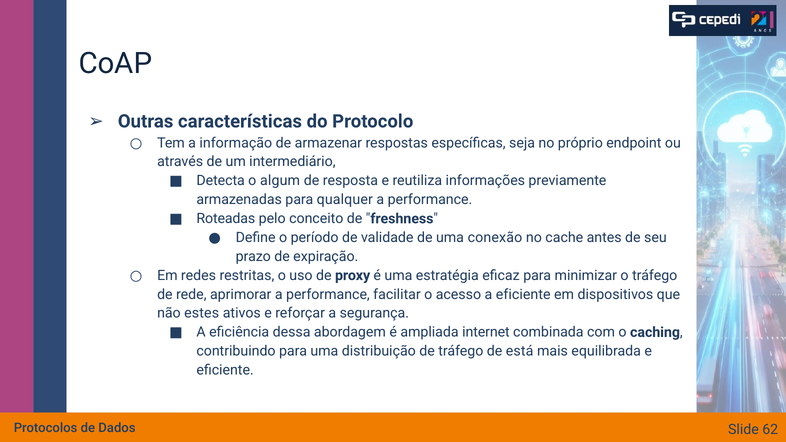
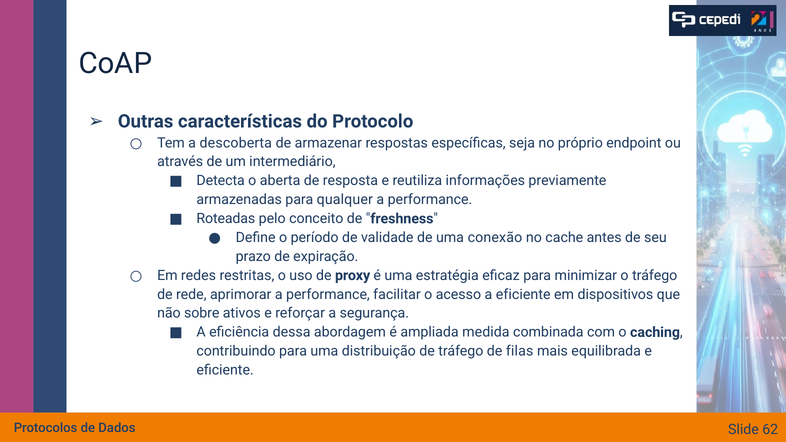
informação: informação -> descoberta
algum: algum -> aberta
estes: estes -> sobre
internet: internet -> medida
está: está -> filas
